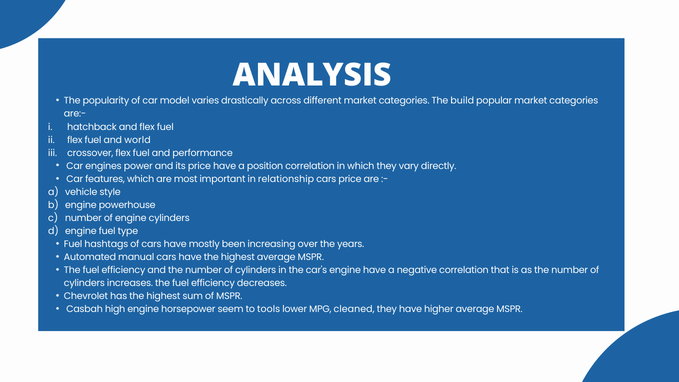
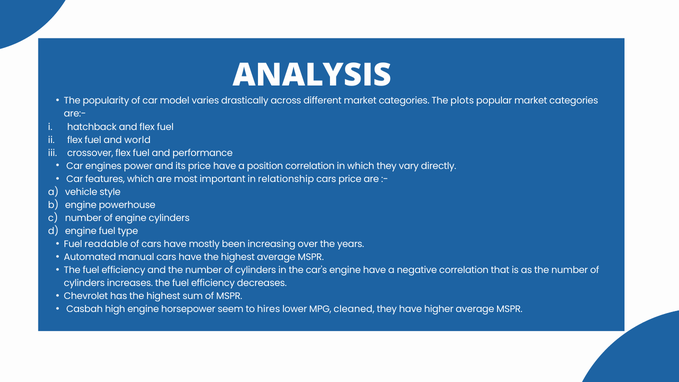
build: build -> plots
hashtags: hashtags -> readable
tools: tools -> hires
